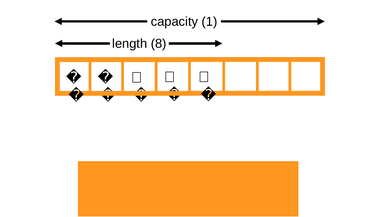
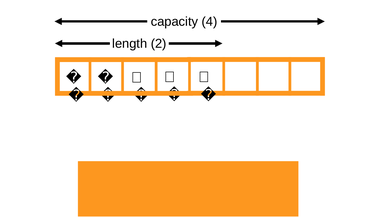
1: 1 -> 4
8: 8 -> 2
